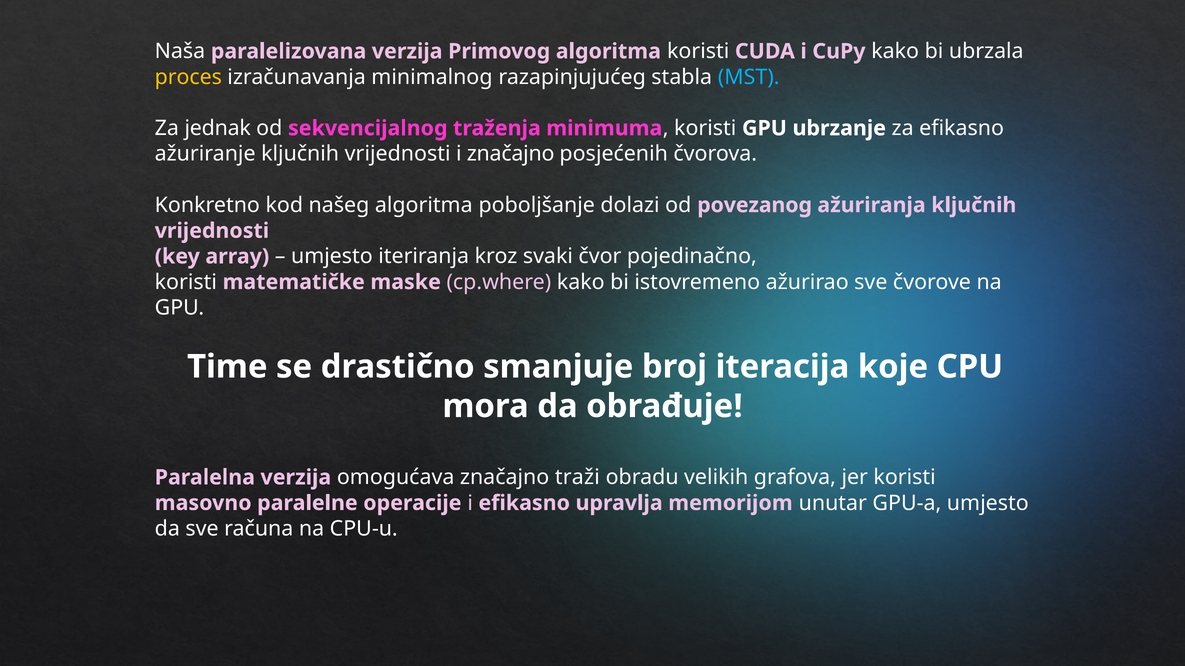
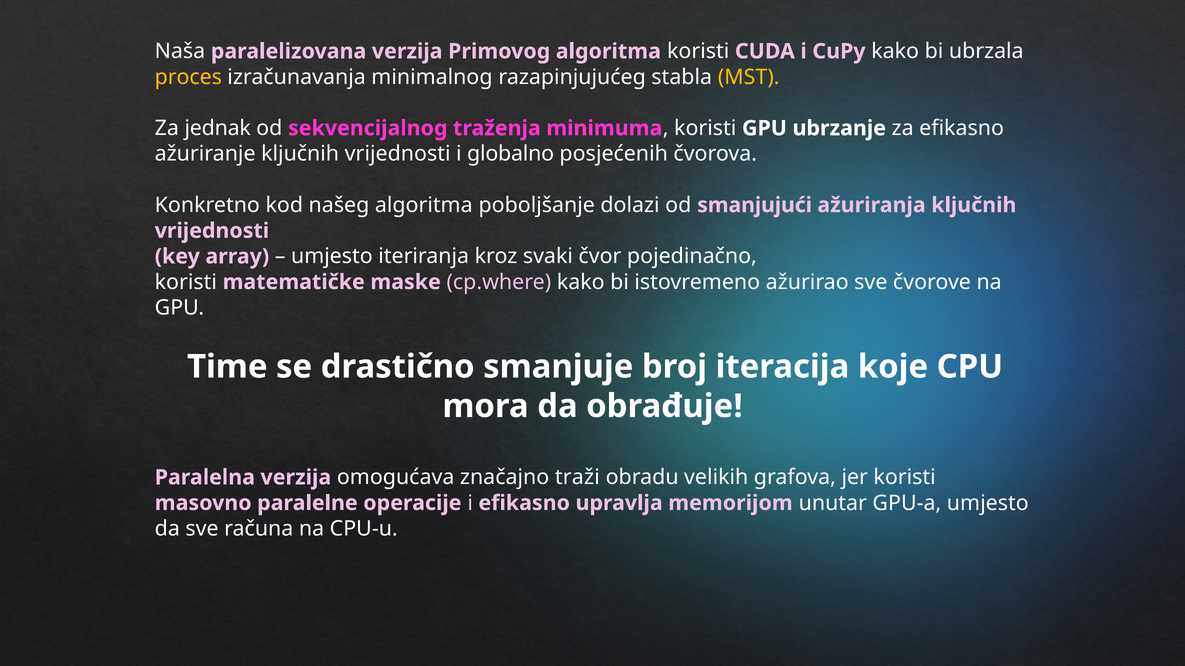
MST colour: light blue -> yellow
i značajno: značajno -> globalno
povezanog: povezanog -> smanjujući
